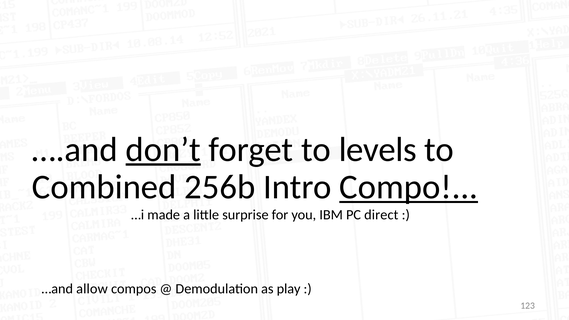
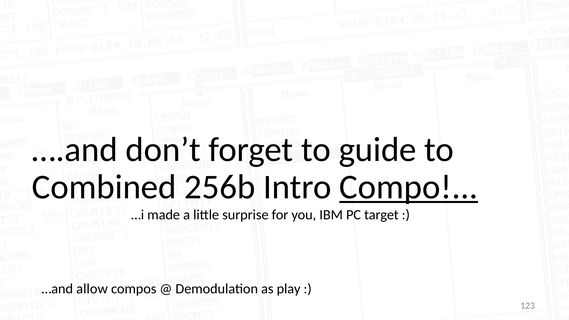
don’t underline: present -> none
levels: levels -> guide
direct: direct -> target
